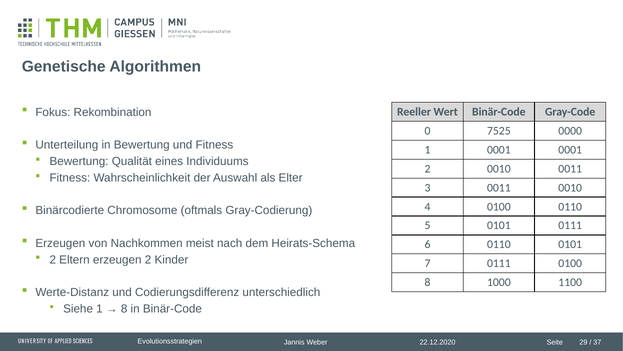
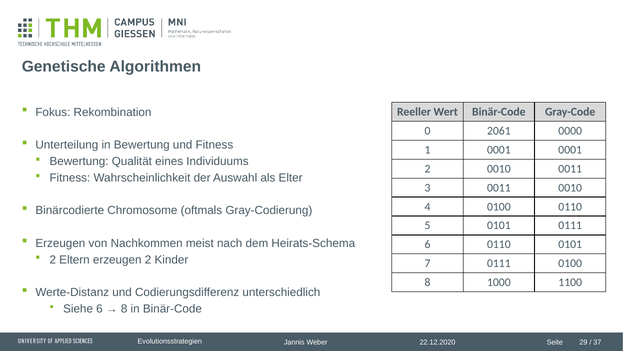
7525: 7525 -> 2061
Siehe 1: 1 -> 6
